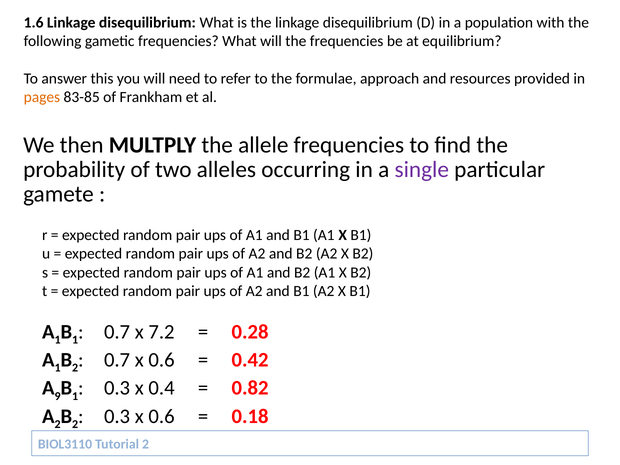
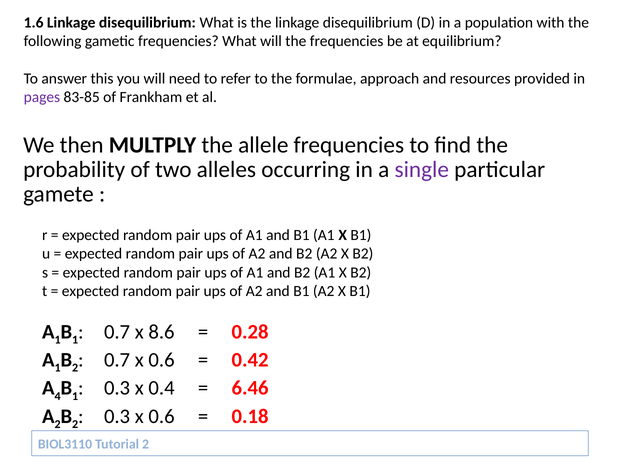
pages colour: orange -> purple
7.2: 7.2 -> 8.6
9: 9 -> 4
0.82: 0.82 -> 6.46
